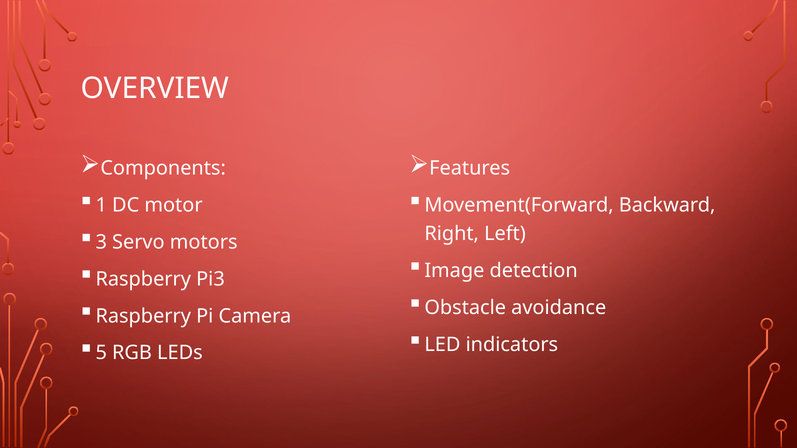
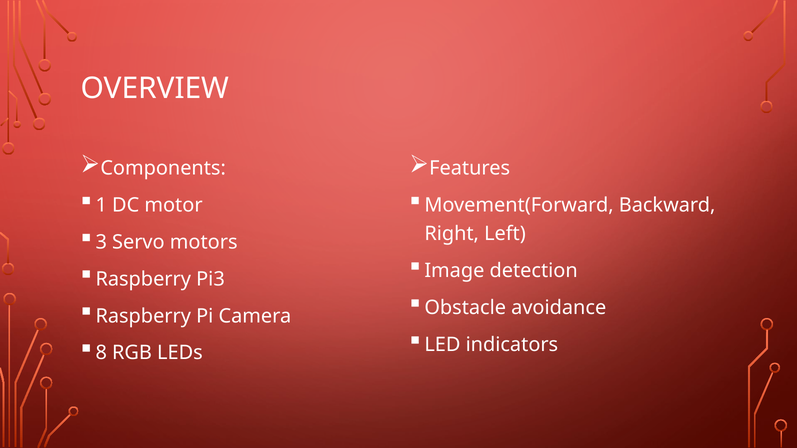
5: 5 -> 8
